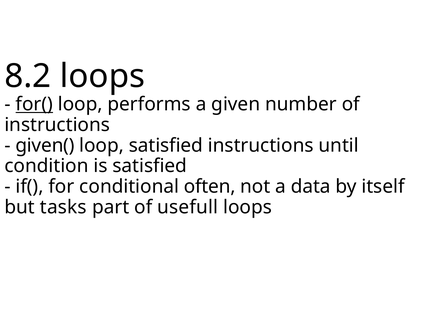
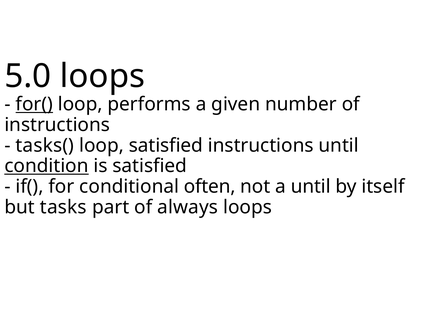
8.2: 8.2 -> 5.0
given(: given( -> tasks(
condition underline: none -> present
a data: data -> until
usefull: usefull -> always
